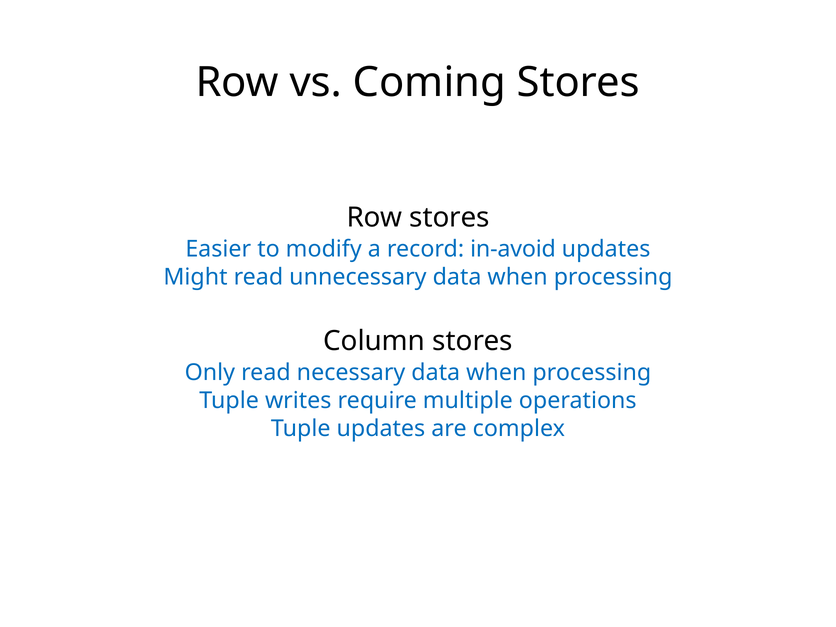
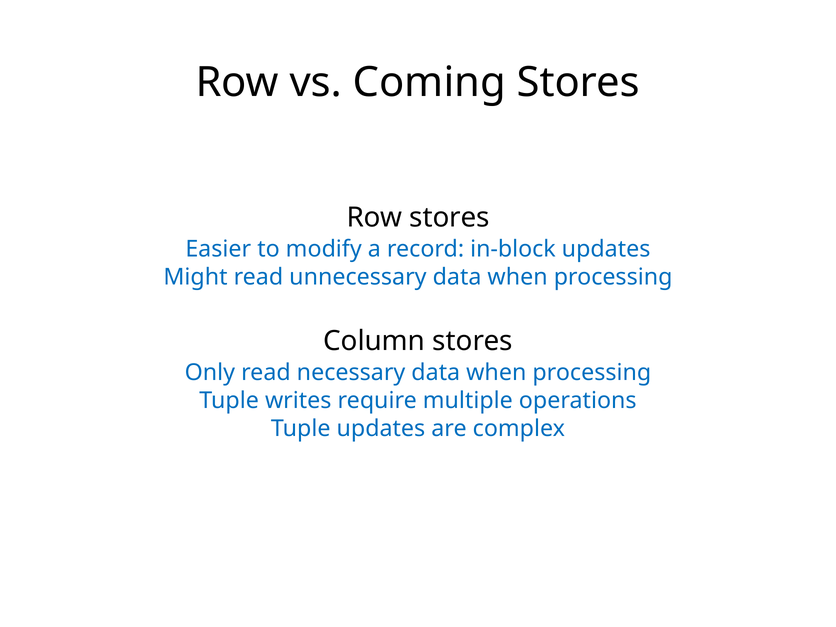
in-avoid: in-avoid -> in-block
